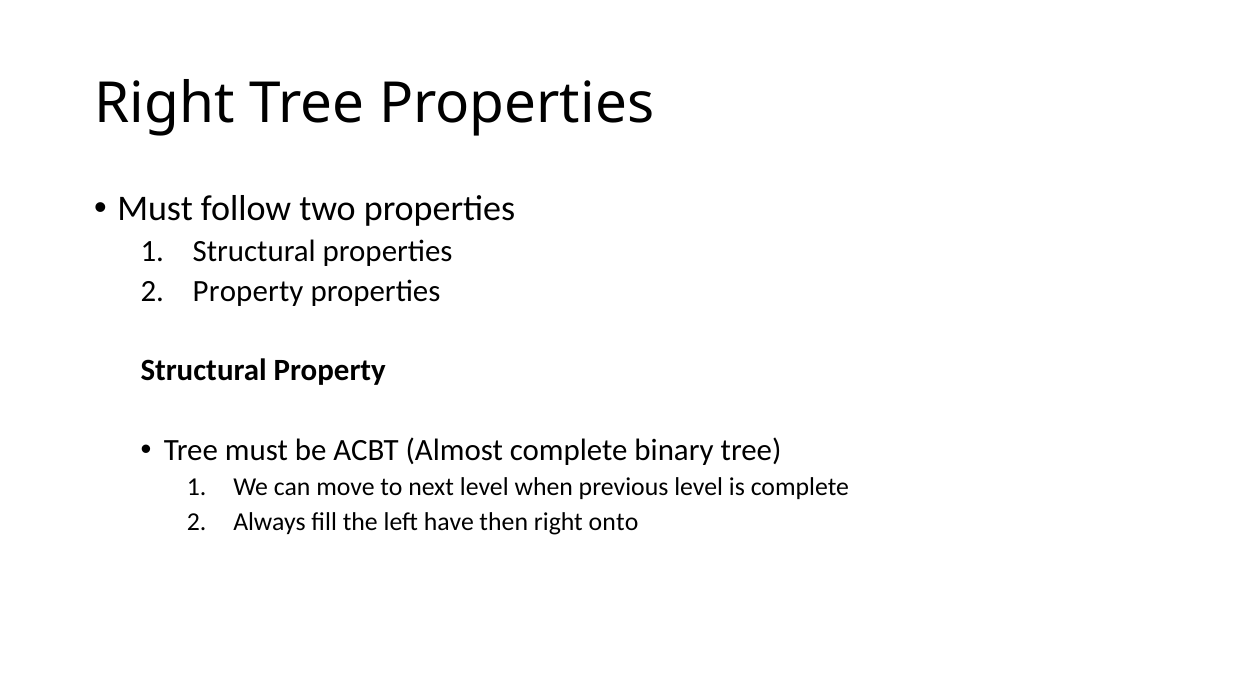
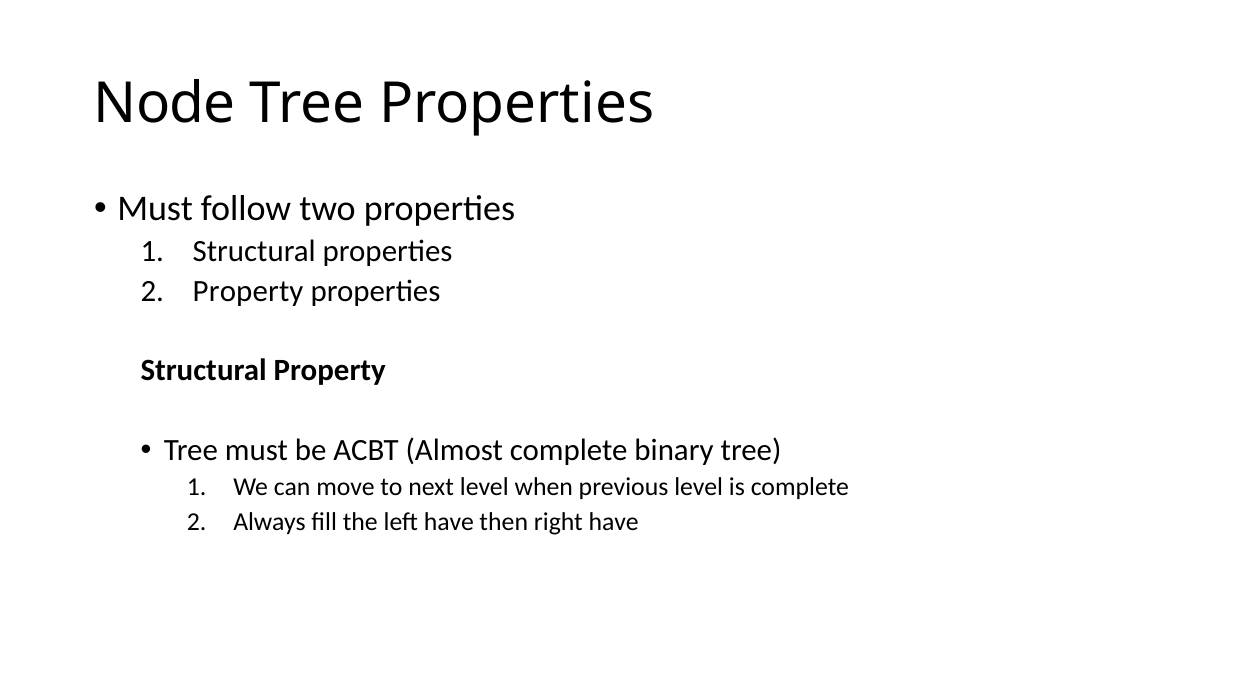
Right at (164, 104): Right -> Node
right onto: onto -> have
